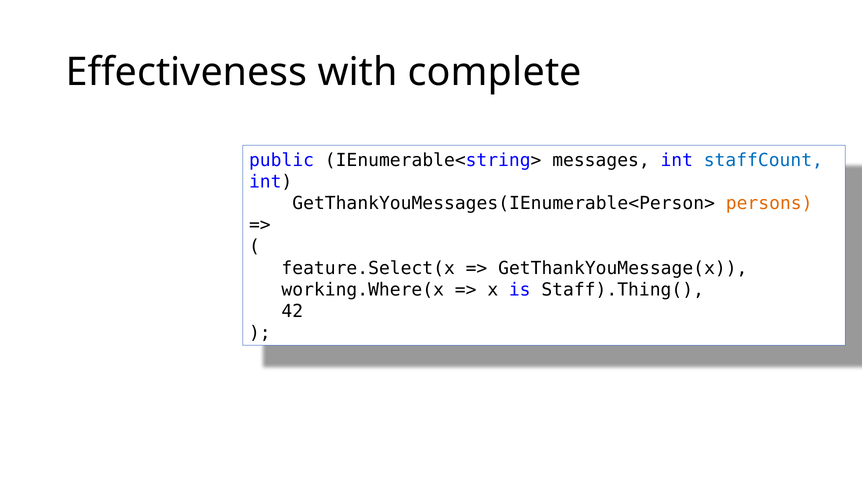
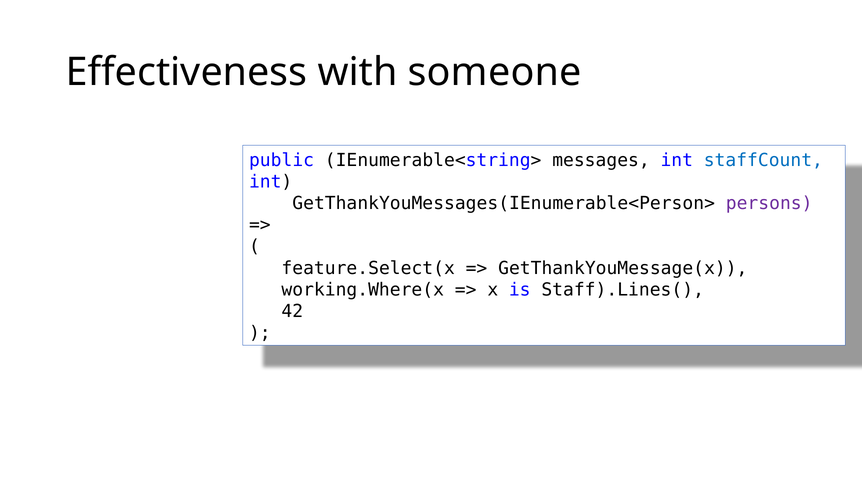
complete: complete -> someone
persons colour: orange -> purple
Staff).Thing(: Staff).Thing( -> Staff).Lines(
